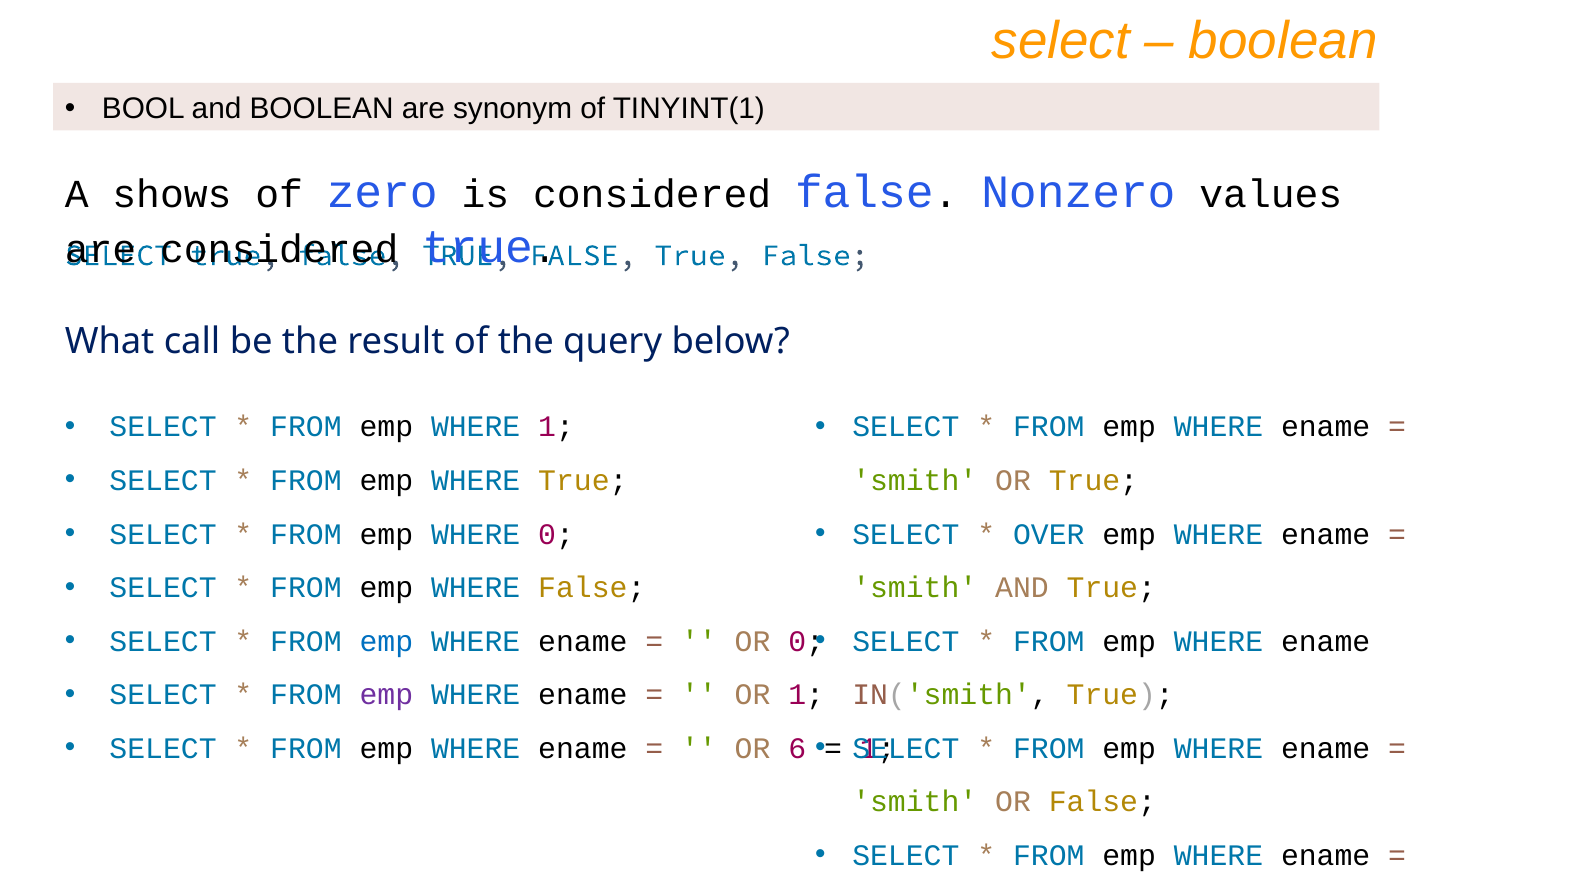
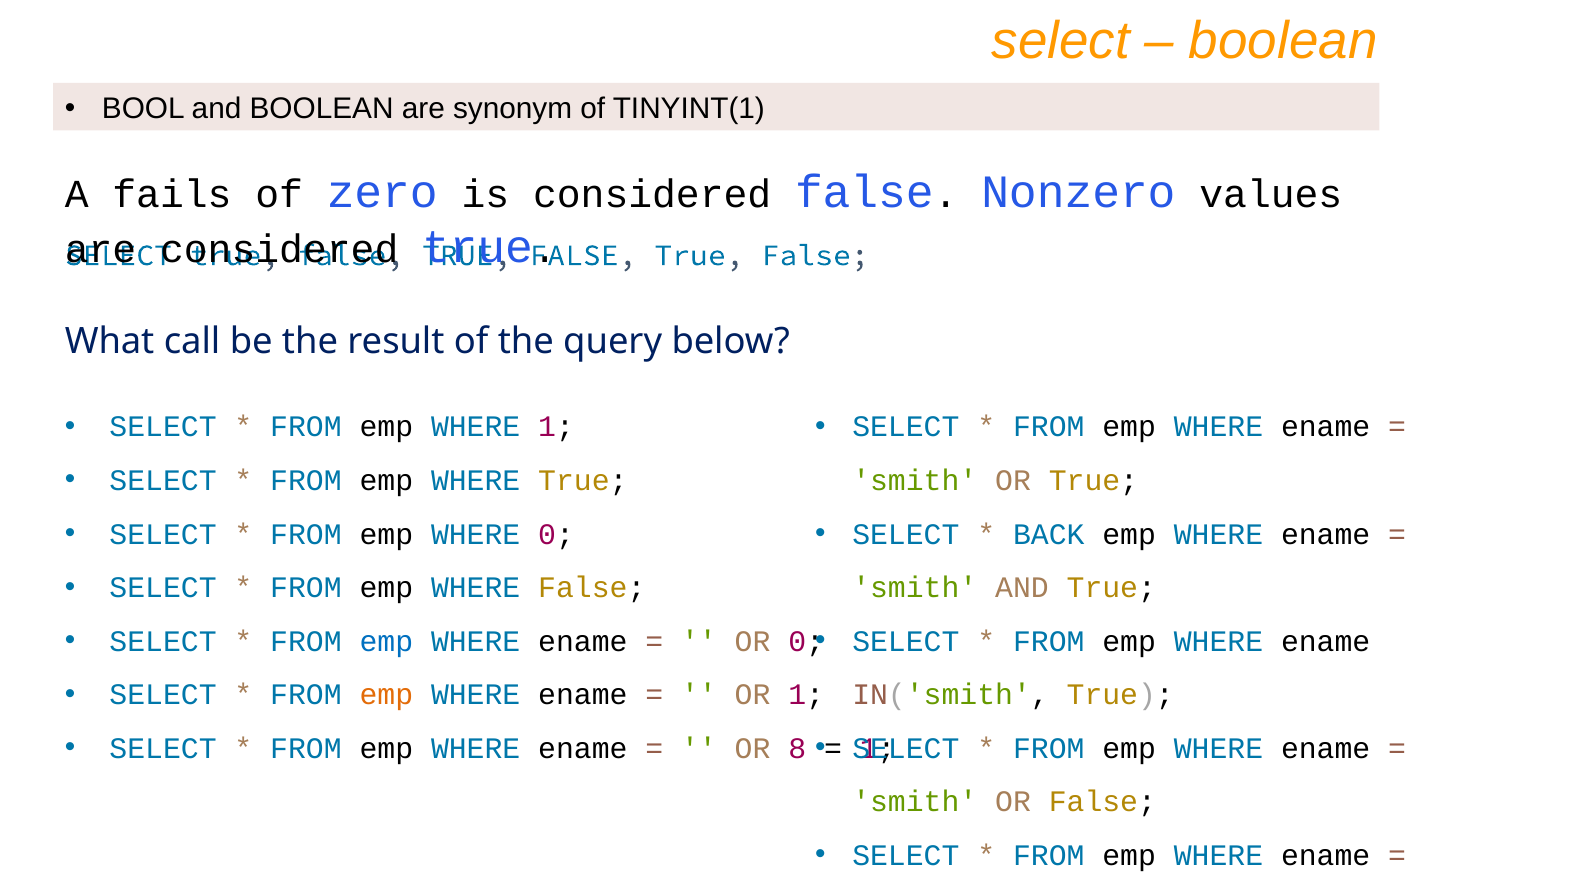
shows: shows -> fails
OVER: OVER -> BACK
emp at (386, 695) colour: purple -> orange
6: 6 -> 8
